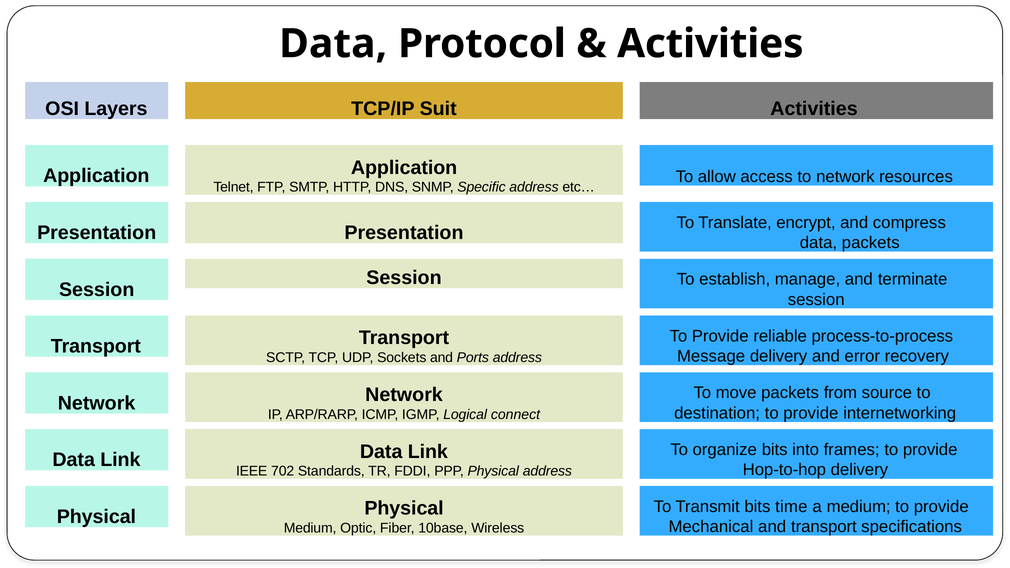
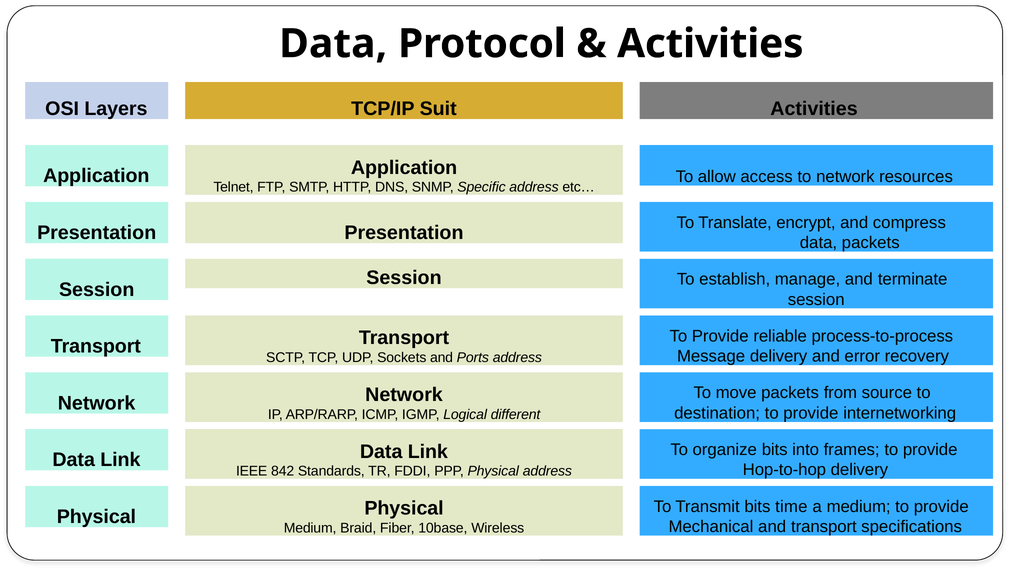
connect: connect -> different
702: 702 -> 842
Optic: Optic -> Braid
